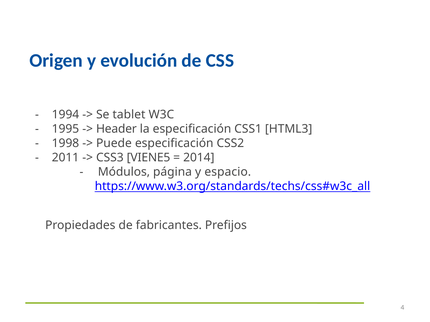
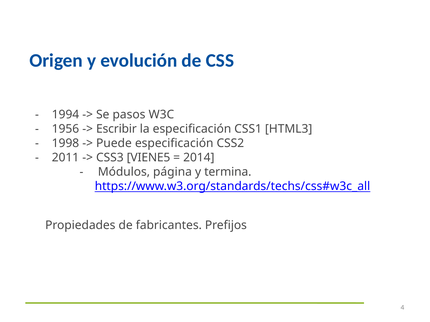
tablet: tablet -> pasos
1995: 1995 -> 1956
Header: Header -> Escribir
espacio: espacio -> termina
